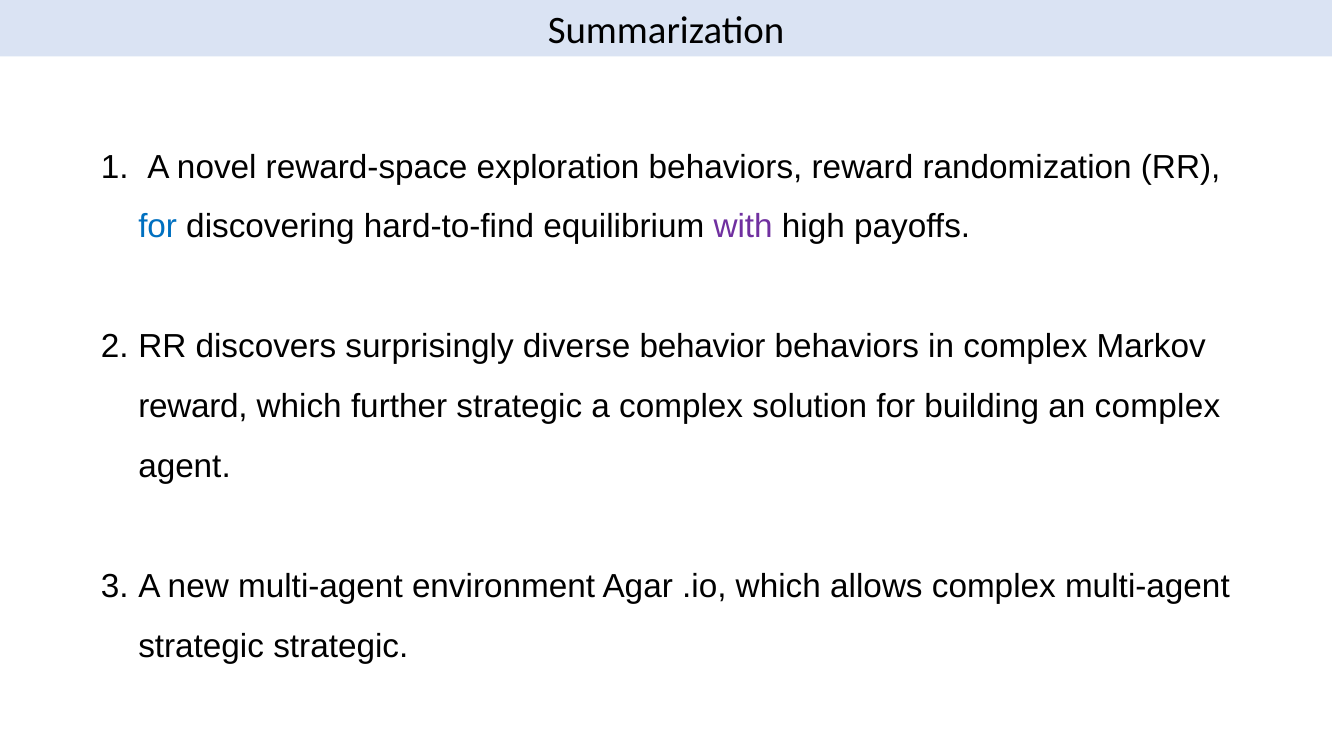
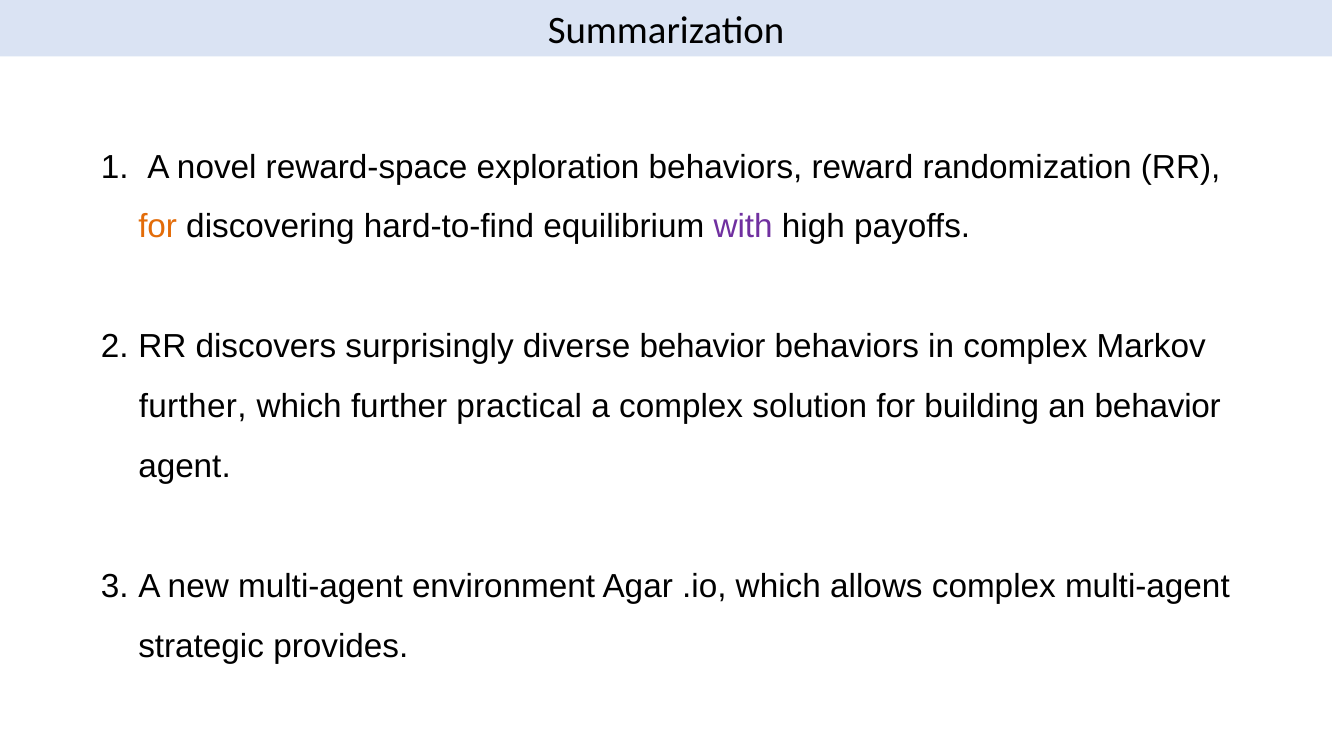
for at (158, 227) colour: blue -> orange
reward at (193, 407): reward -> further
further strategic: strategic -> practical
an complex: complex -> behavior
strategic strategic: strategic -> provides
